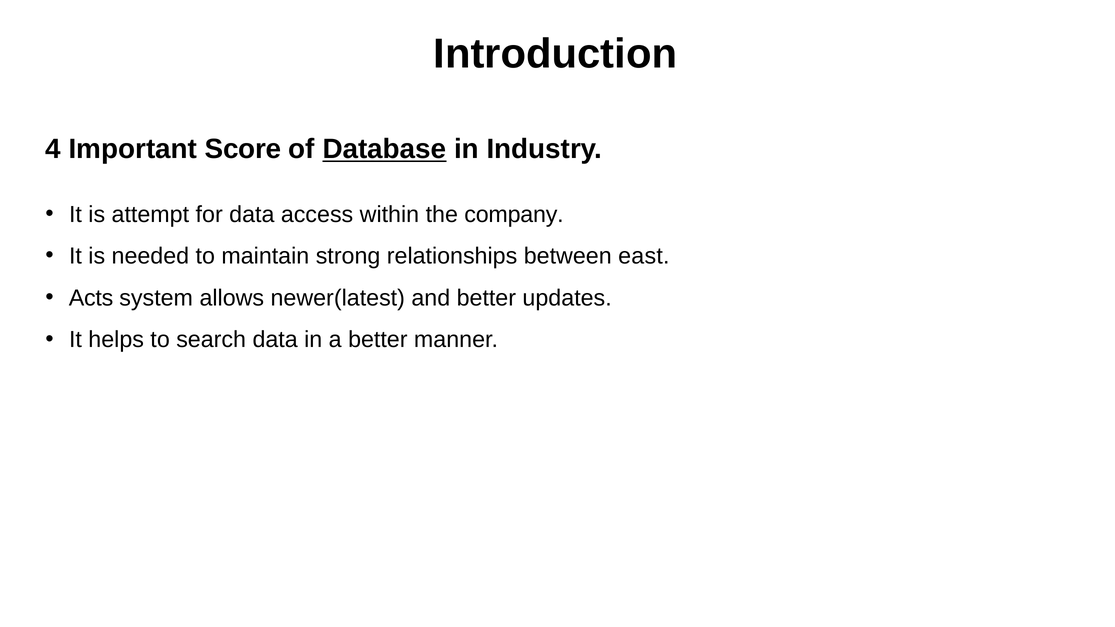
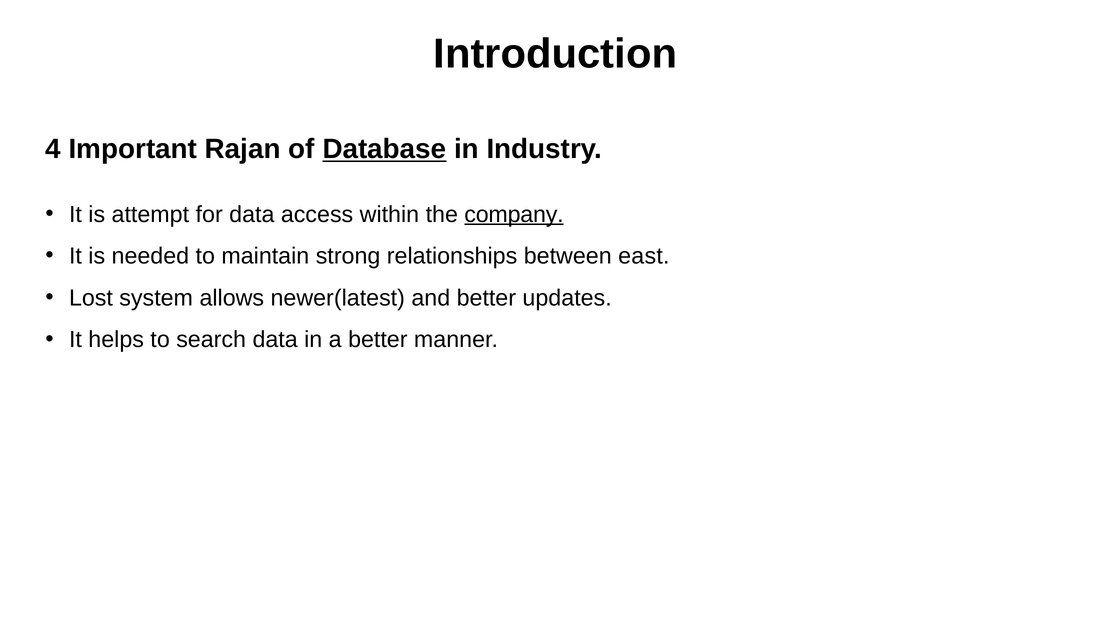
Score: Score -> Rajan
company underline: none -> present
Acts: Acts -> Lost
